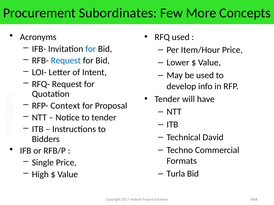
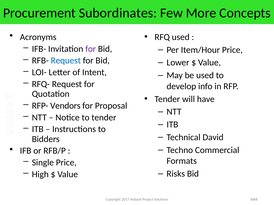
for at (91, 49) colour: blue -> purple
Context: Context -> Vendors
Turla: Turla -> Risks
